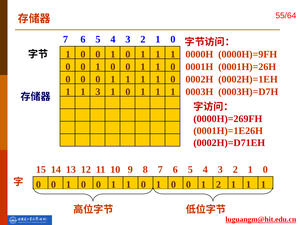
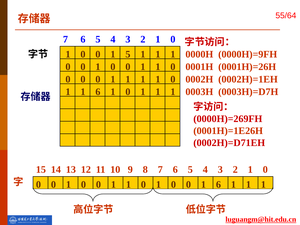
0 at (128, 54): 0 -> 5
1 1 3: 3 -> 6
0 1 2: 2 -> 6
